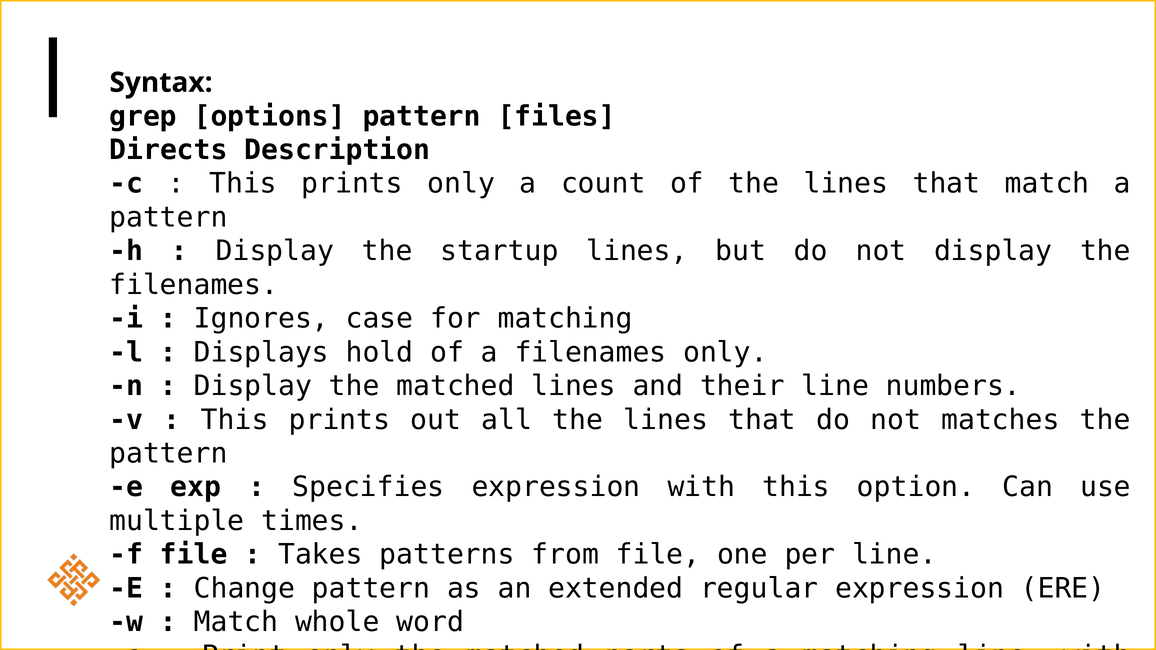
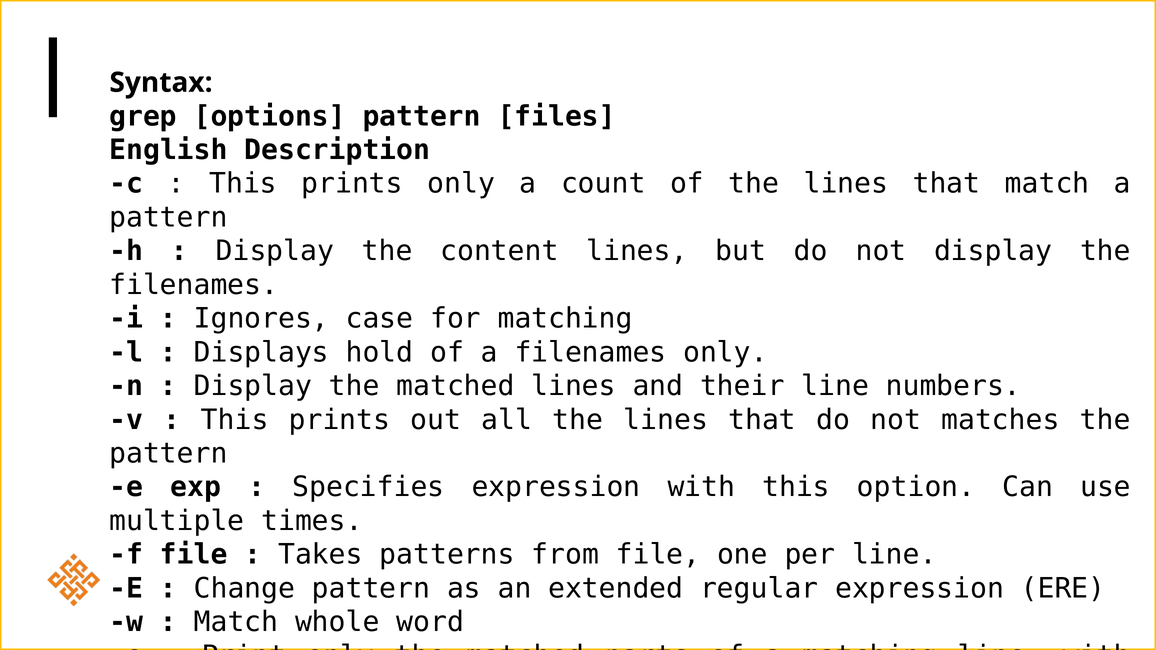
Directs: Directs -> English
startup: startup -> content
